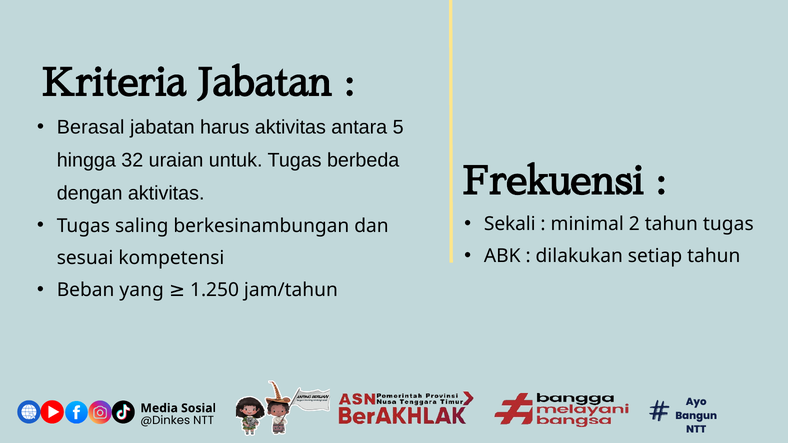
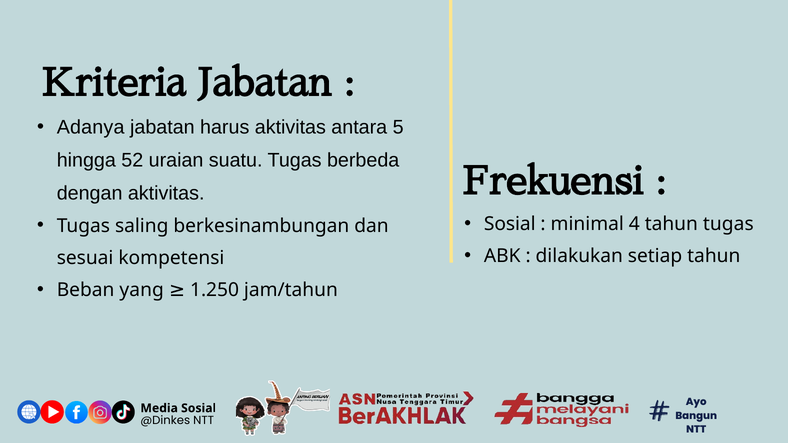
Berasal: Berasal -> Adanya
32: 32 -> 52
untuk: untuk -> suatu
Sekali at (510, 224): Sekali -> Sosial
2: 2 -> 4
